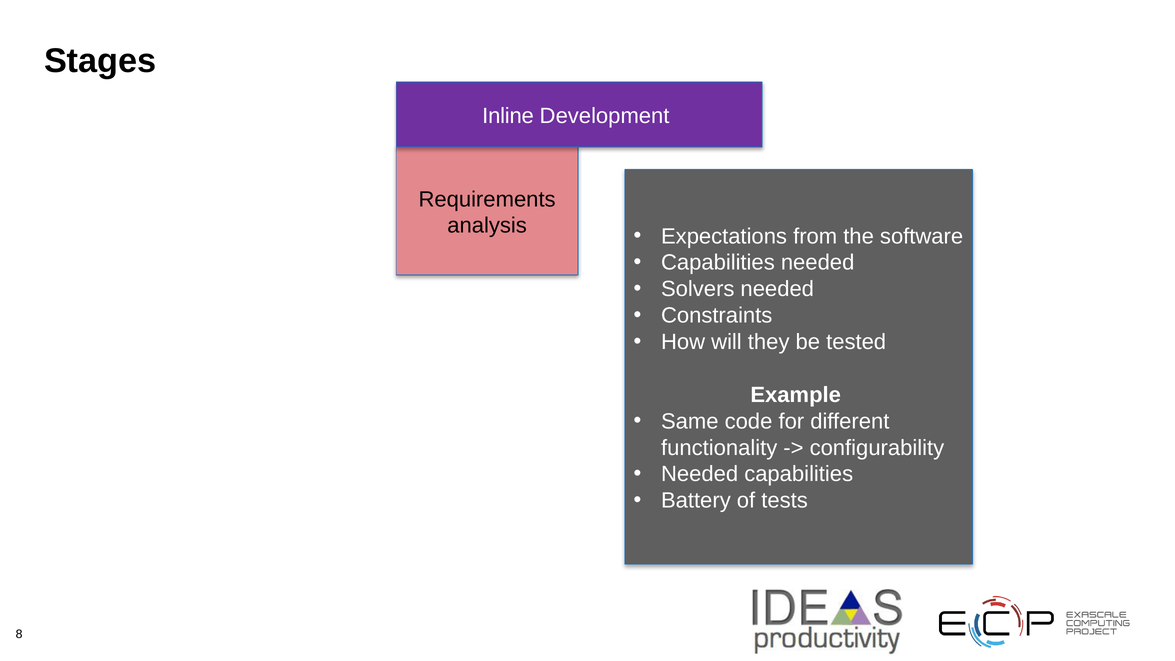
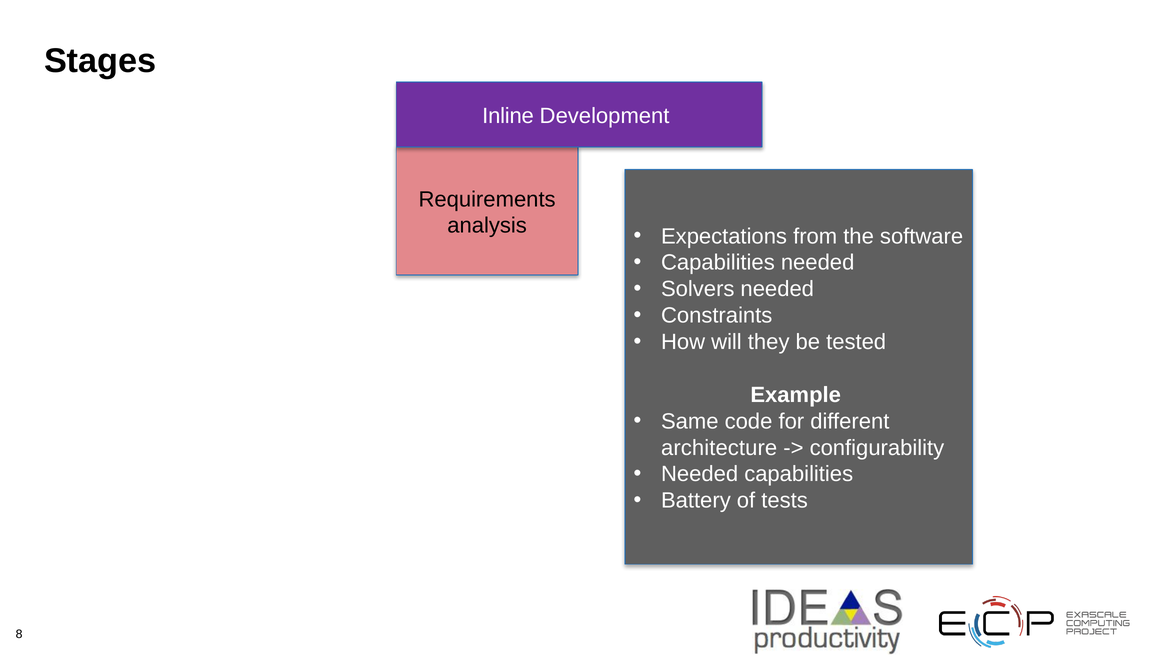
functionality: functionality -> architecture
